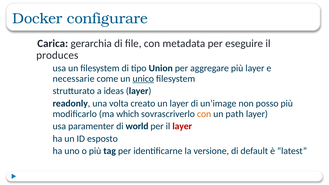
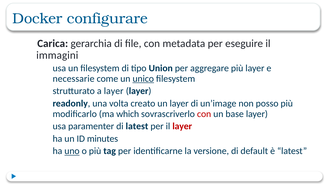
produces: produces -> immagini
a ideas: ideas -> layer
con at (204, 114) colour: orange -> red
path: path -> base
di world: world -> latest
esposto: esposto -> minutes
uno underline: none -> present
